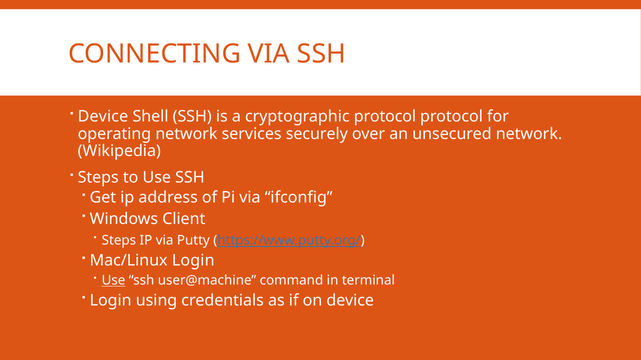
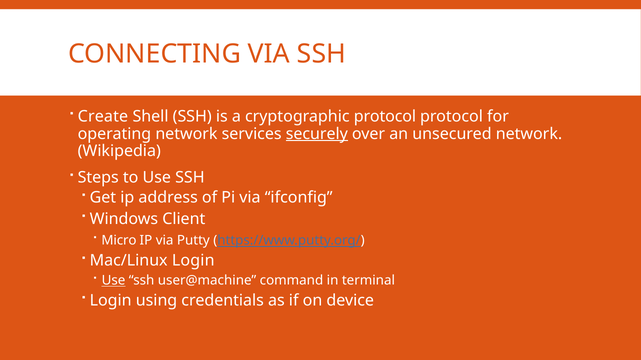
Device at (103, 117): Device -> Create
securely underline: none -> present
Steps at (119, 241): Steps -> Micro
